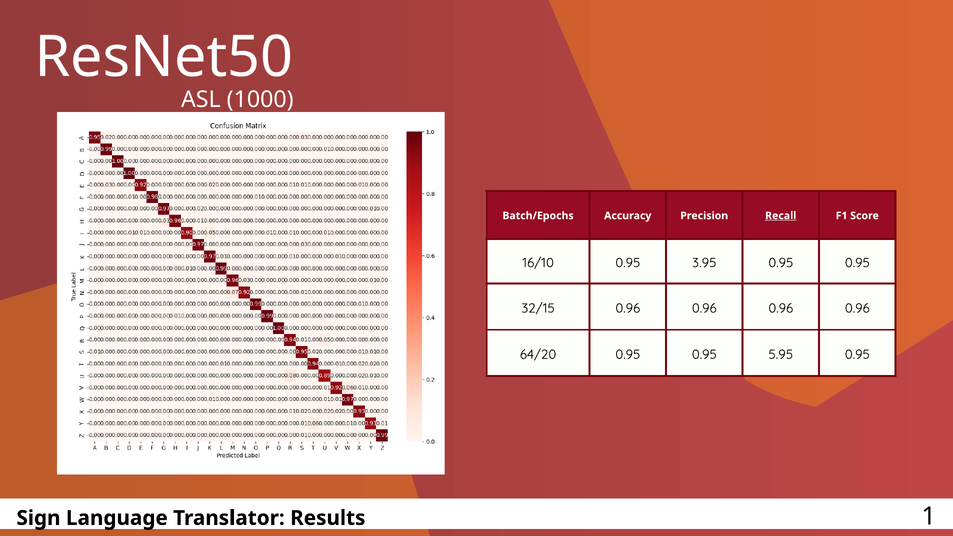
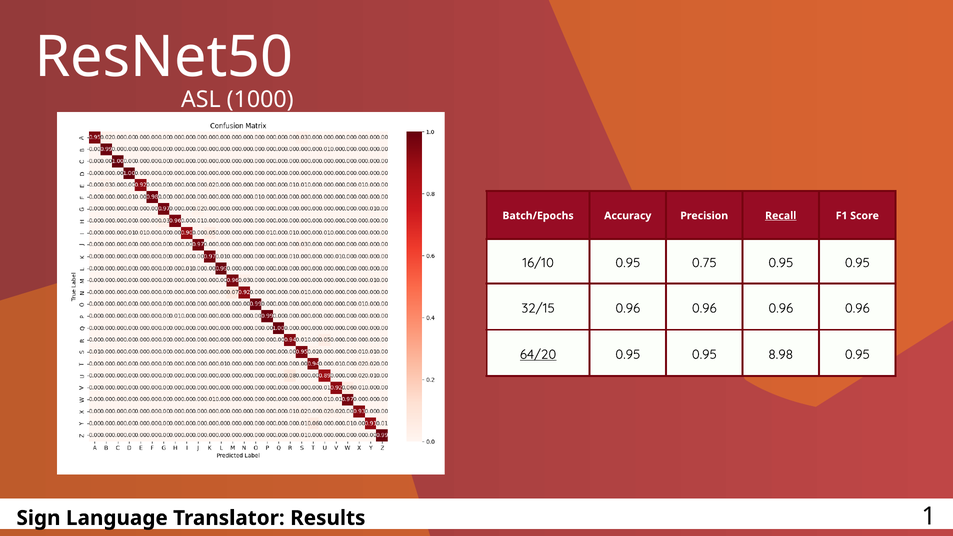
3.95: 3.95 -> 0.75
64/20 underline: none -> present
5.95: 5.95 -> 8.98
